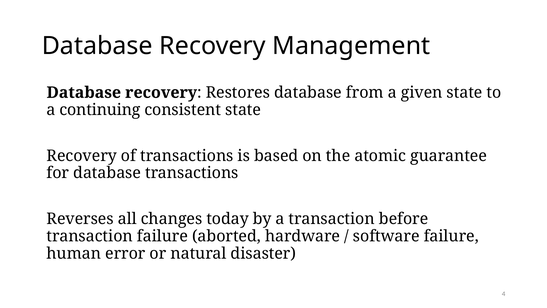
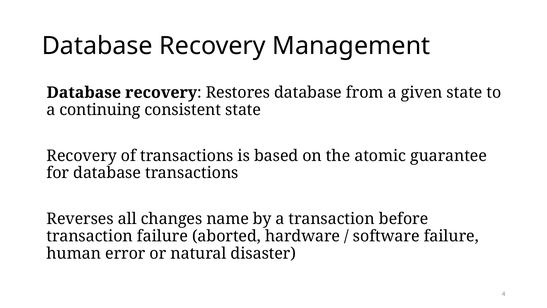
today: today -> name
